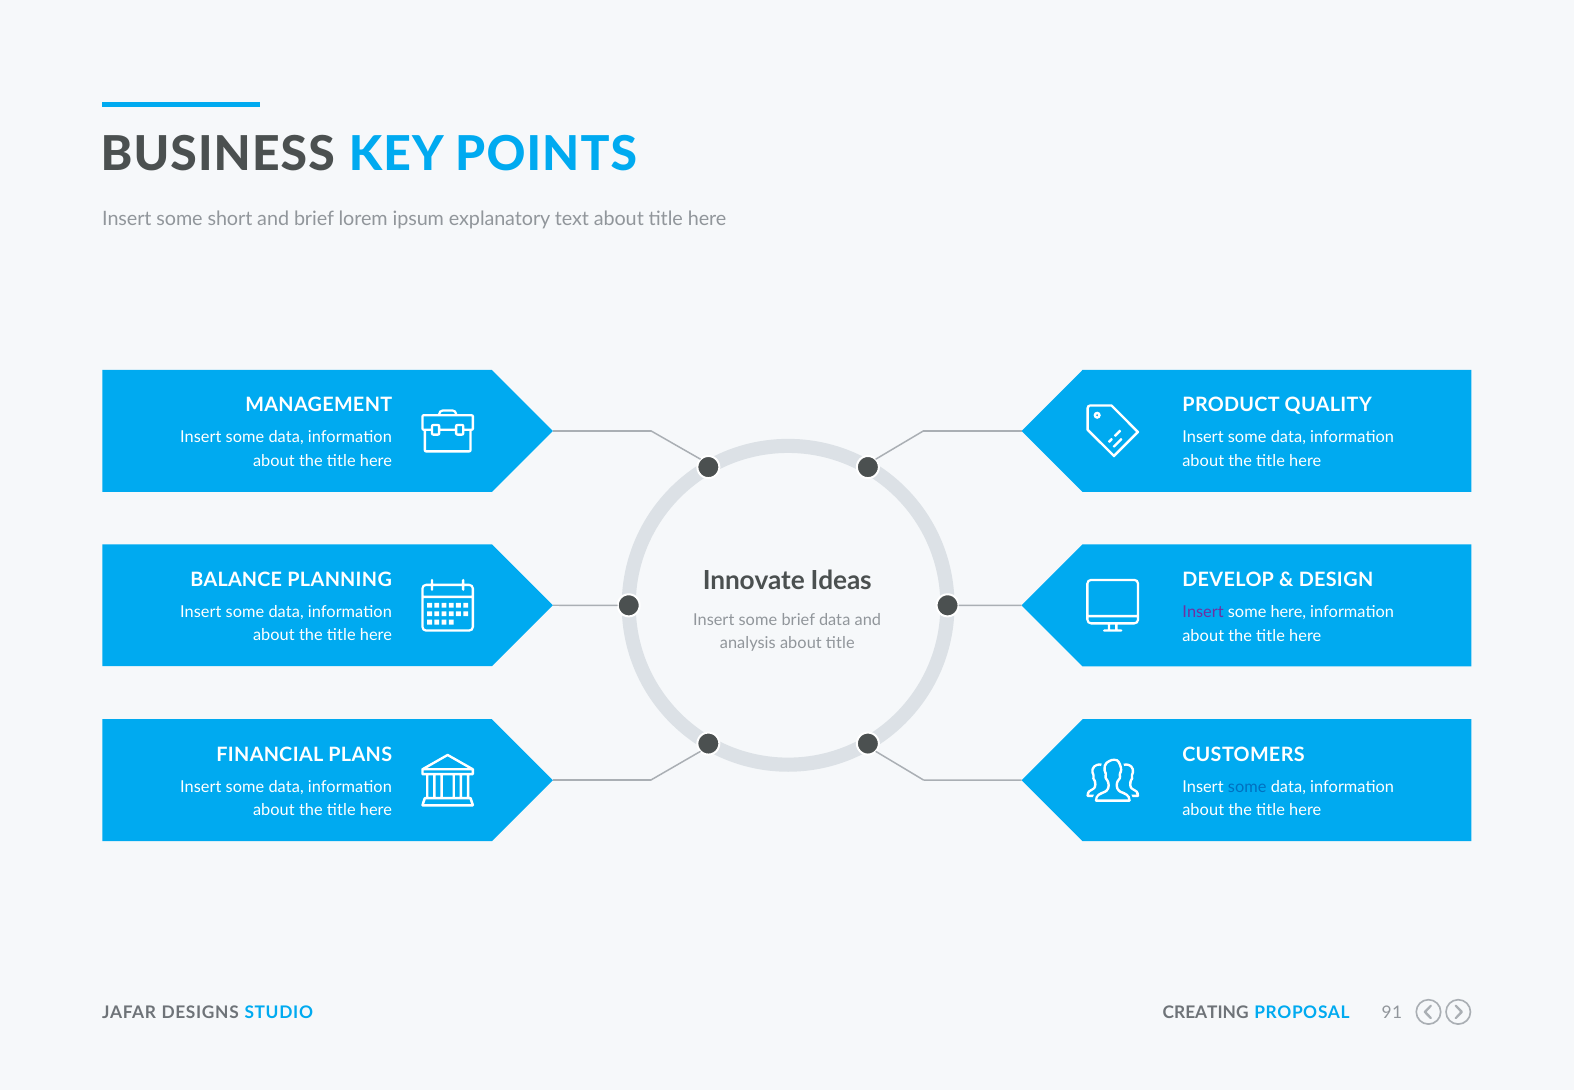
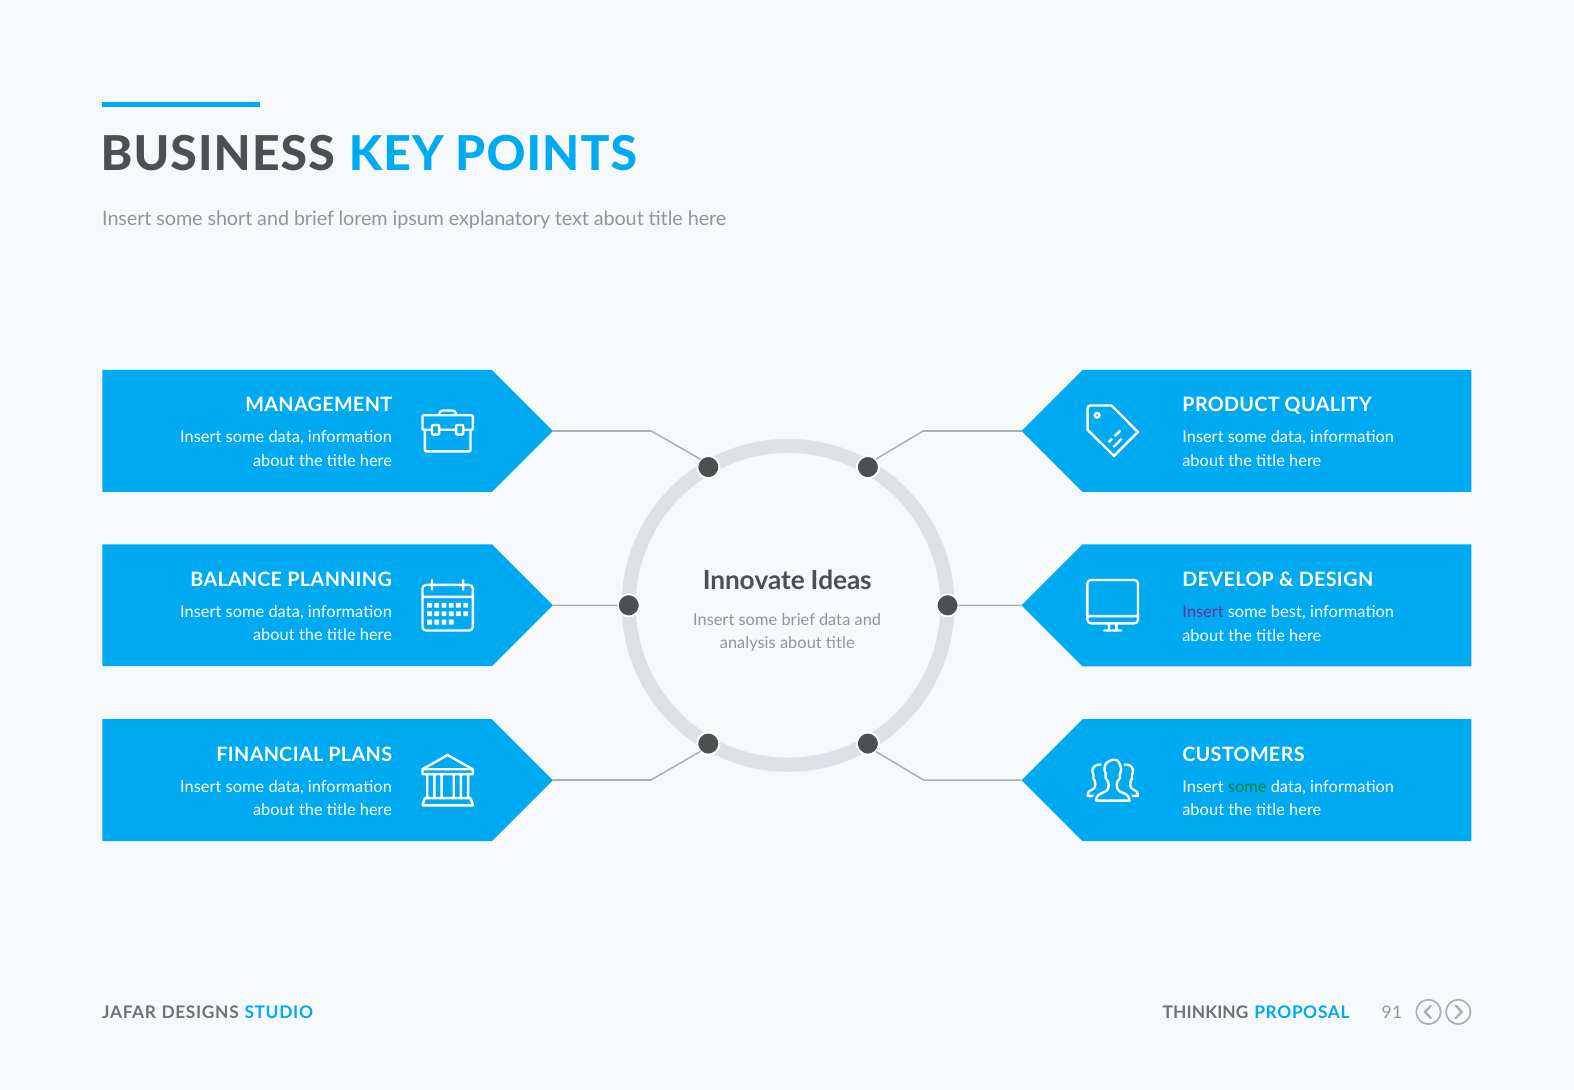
some here: here -> best
some at (1247, 787) colour: blue -> green
CREATING: CREATING -> THINKING
